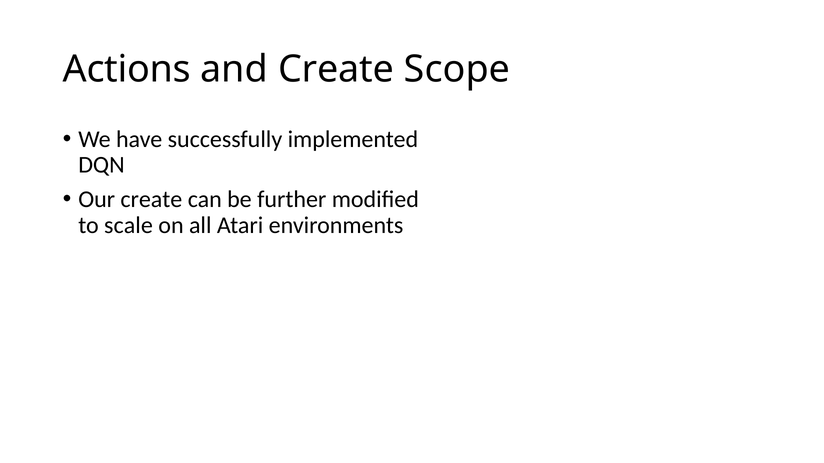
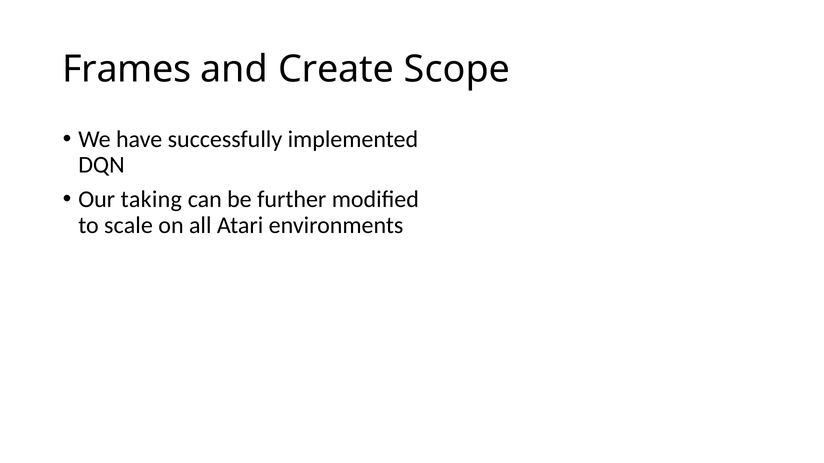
Actions: Actions -> Frames
Our create: create -> taking
